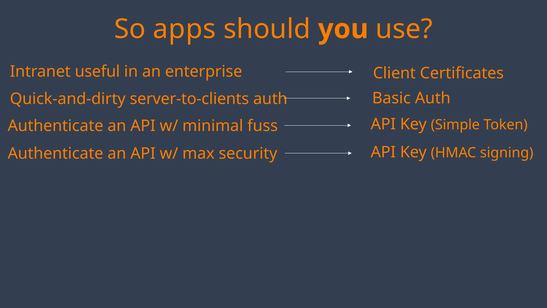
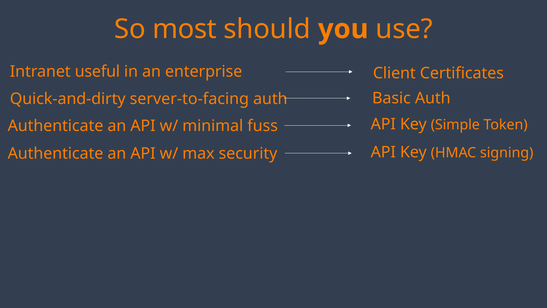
apps: apps -> most
server-to-clients: server-to-clients -> server-to-facing
